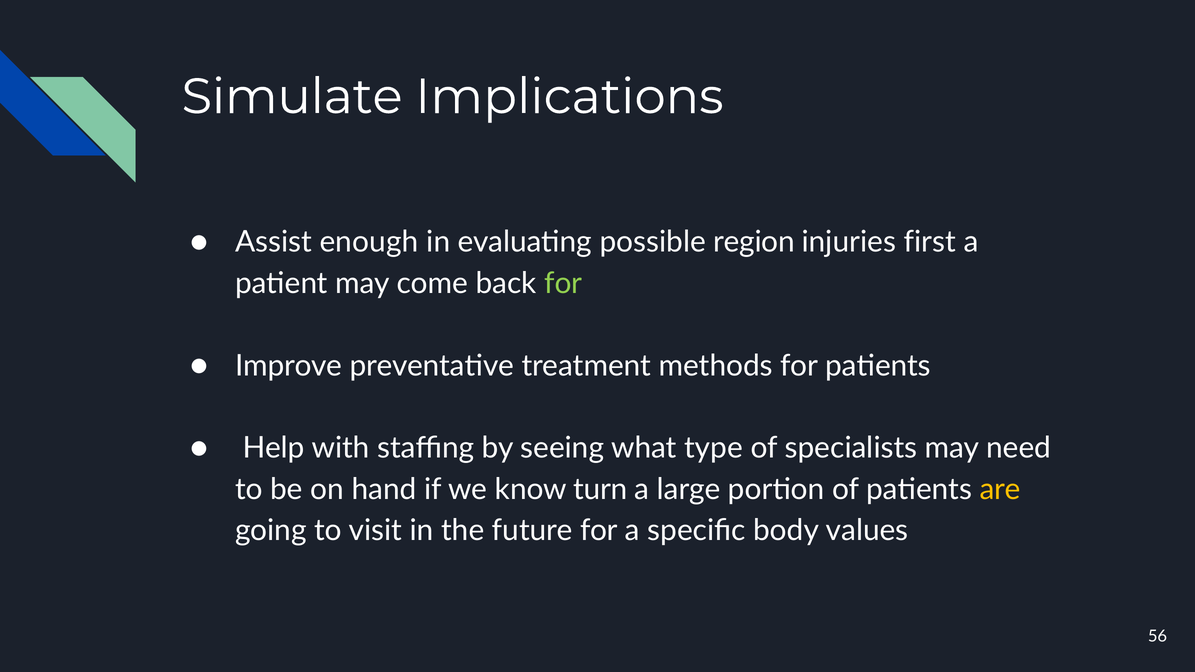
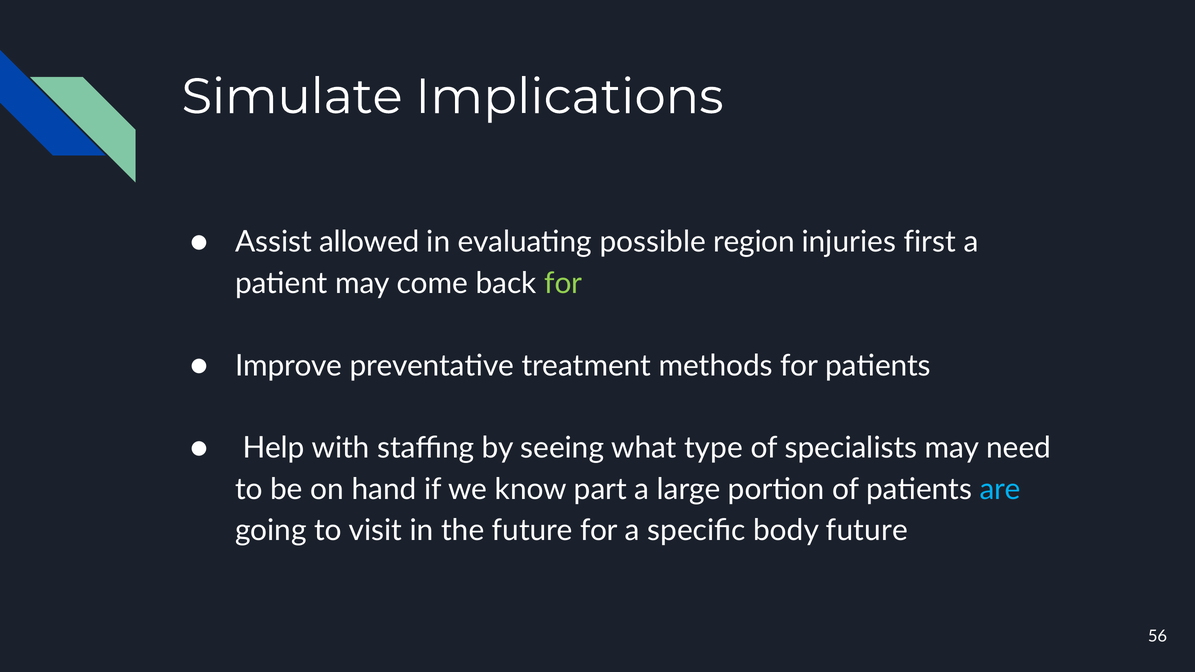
enough: enough -> allowed
turn: turn -> part
are colour: yellow -> light blue
body values: values -> future
